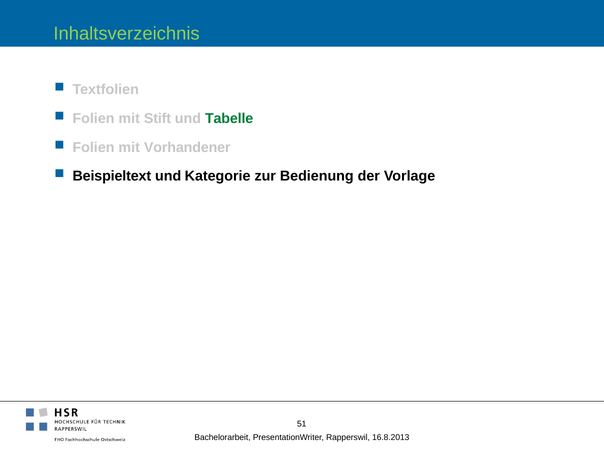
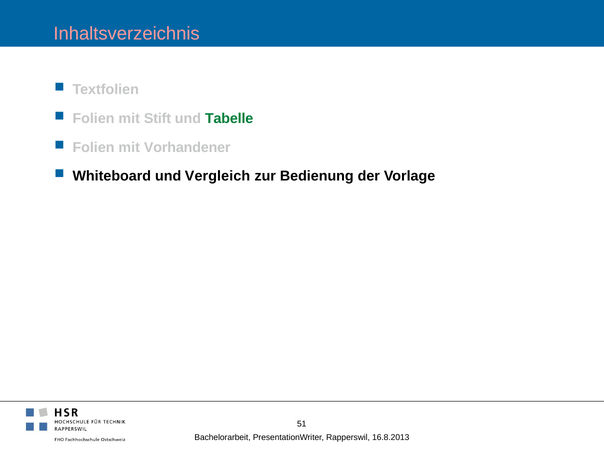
Inhaltsverzeichnis colour: light green -> pink
Beispieltext: Beispieltext -> Whiteboard
Kategorie: Kategorie -> Vergleich
